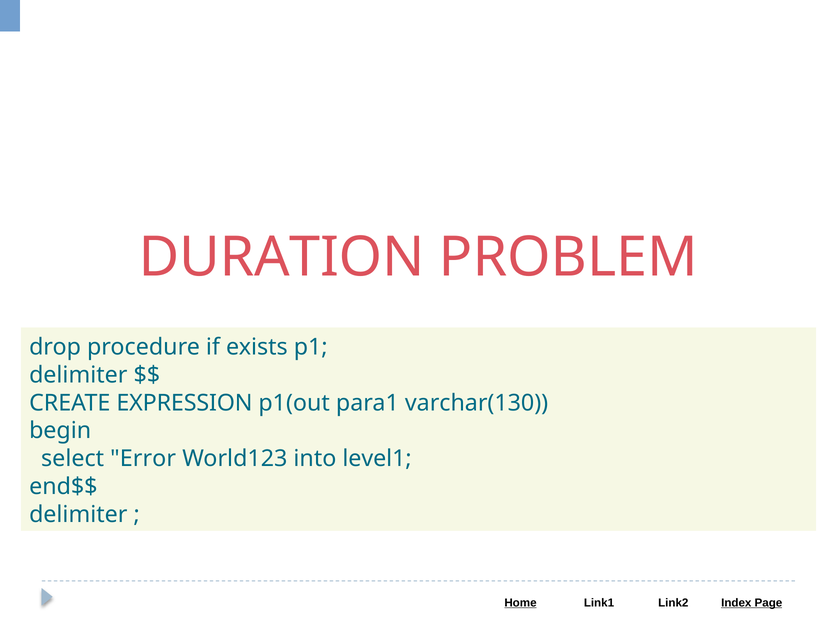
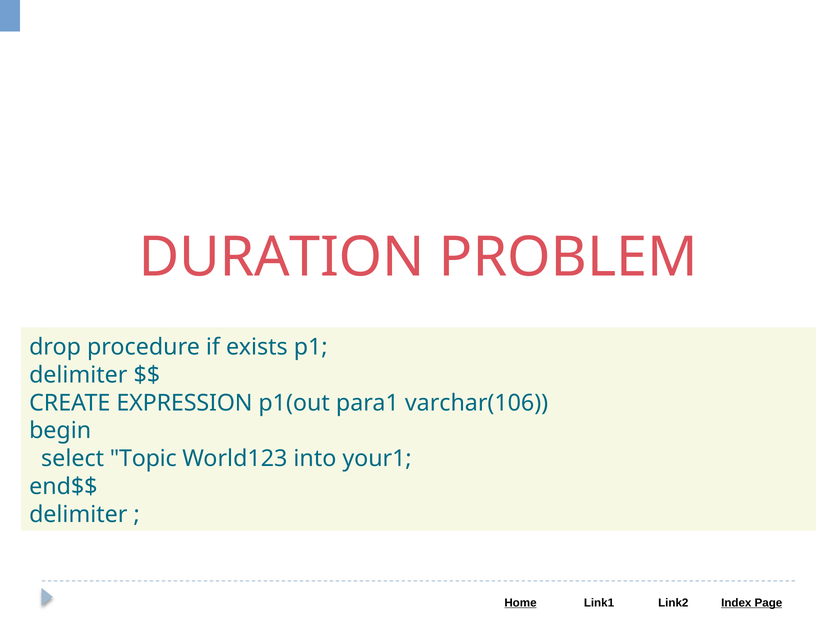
varchar(130: varchar(130 -> varchar(106
Error: Error -> Topic
level1: level1 -> your1
